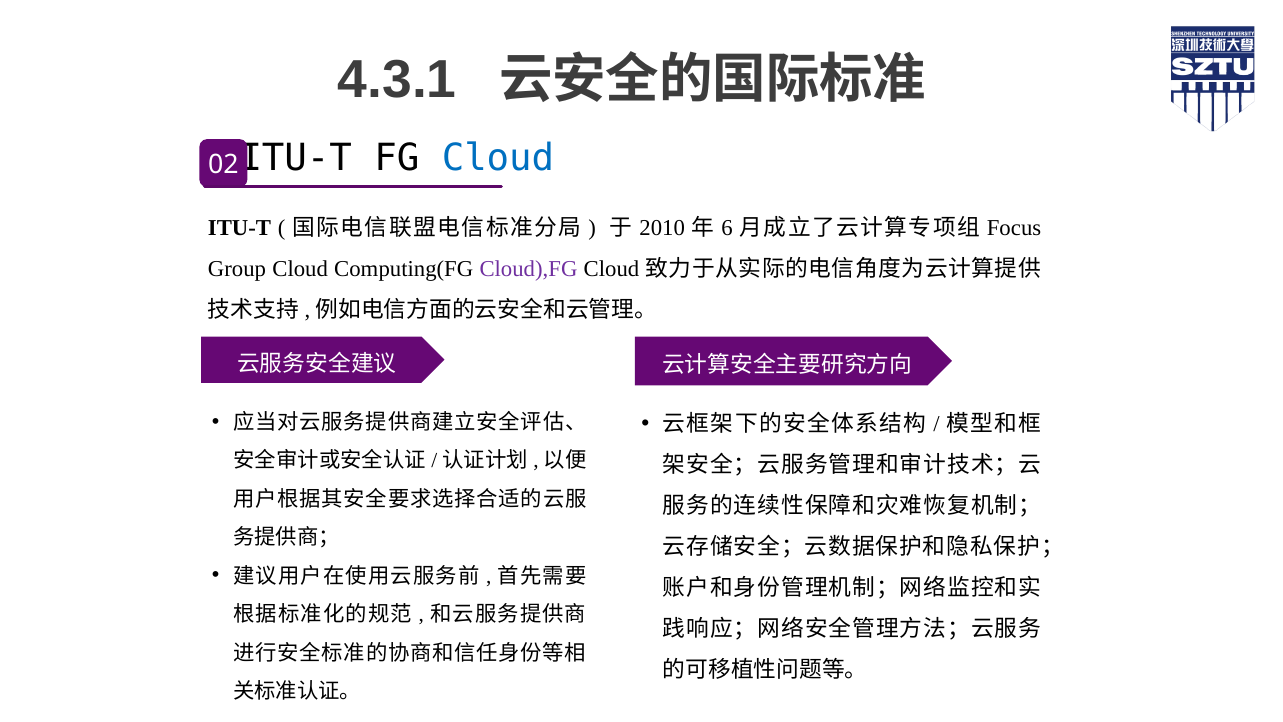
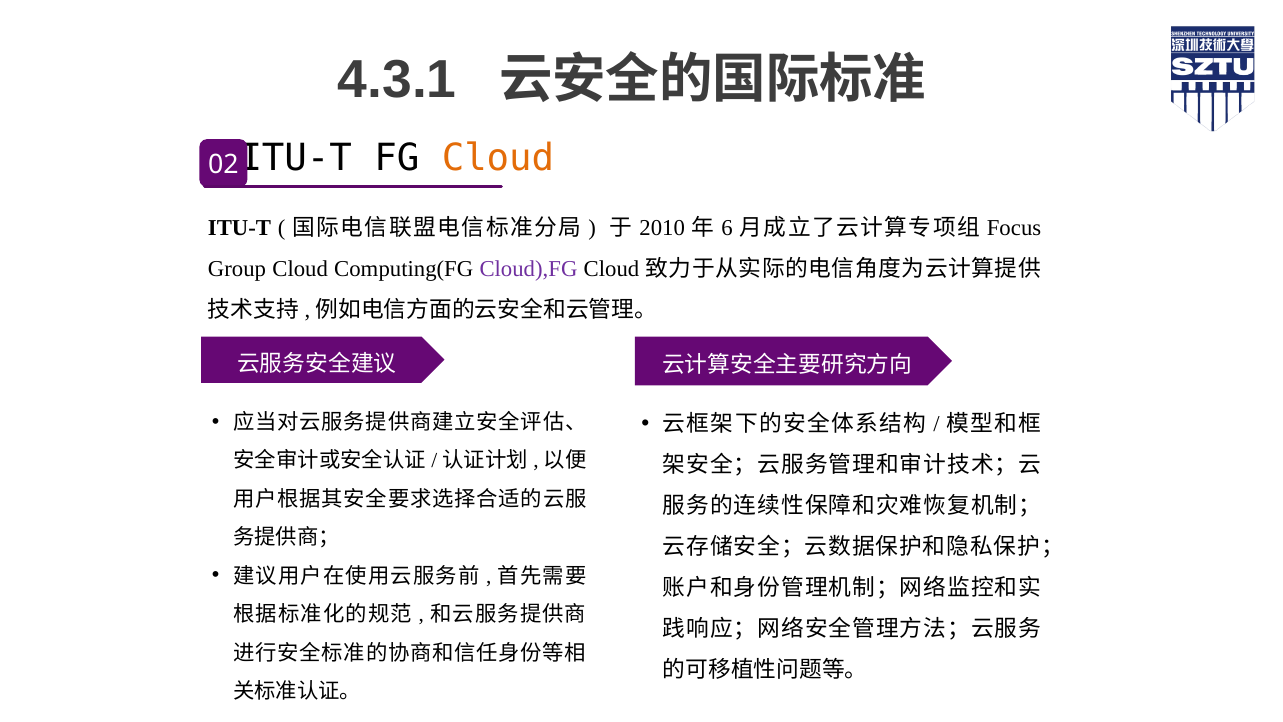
Cloud at (498, 159) colour: blue -> orange
